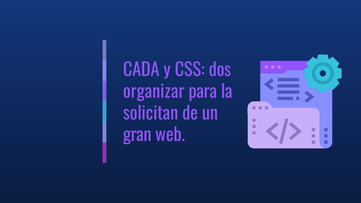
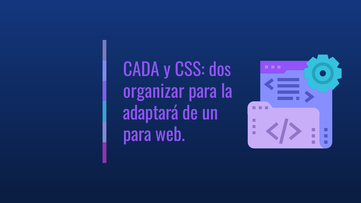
solicitan: solicitan -> adaptará
gran at (137, 135): gran -> para
